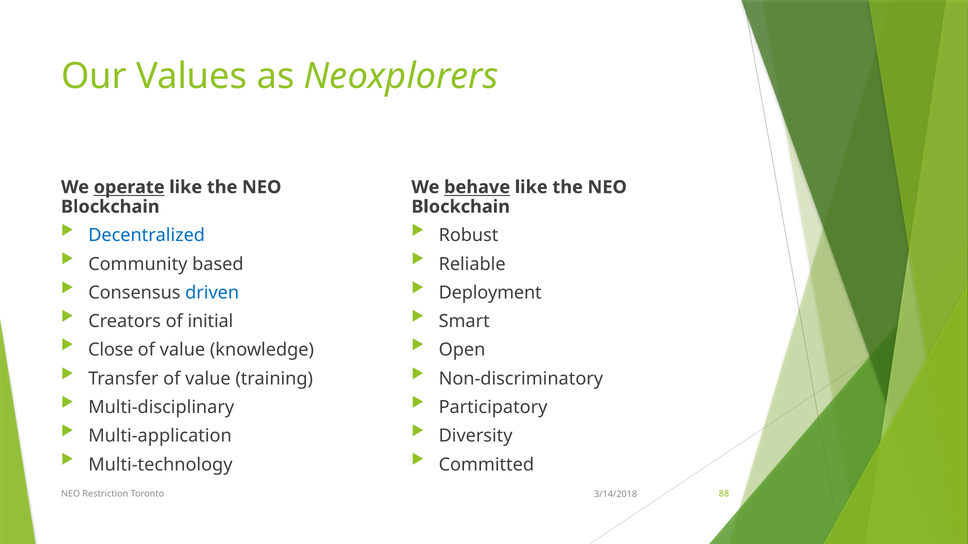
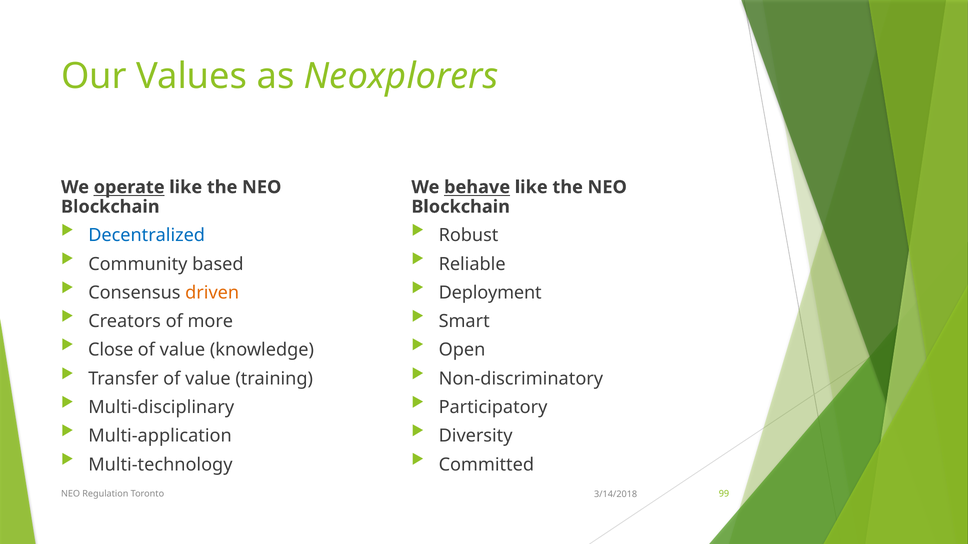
driven colour: blue -> orange
initial: initial -> more
Restriction: Restriction -> Regulation
88: 88 -> 99
